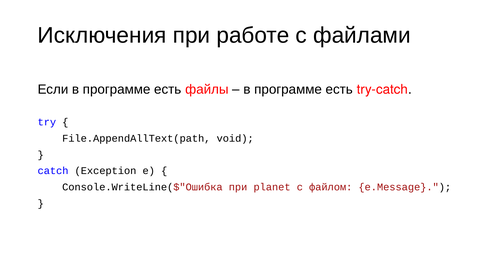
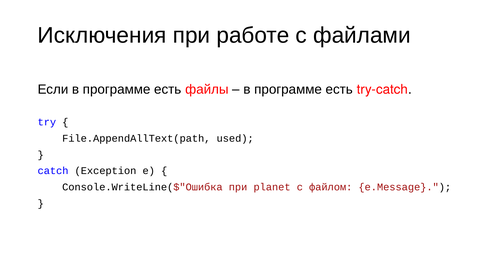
void: void -> used
